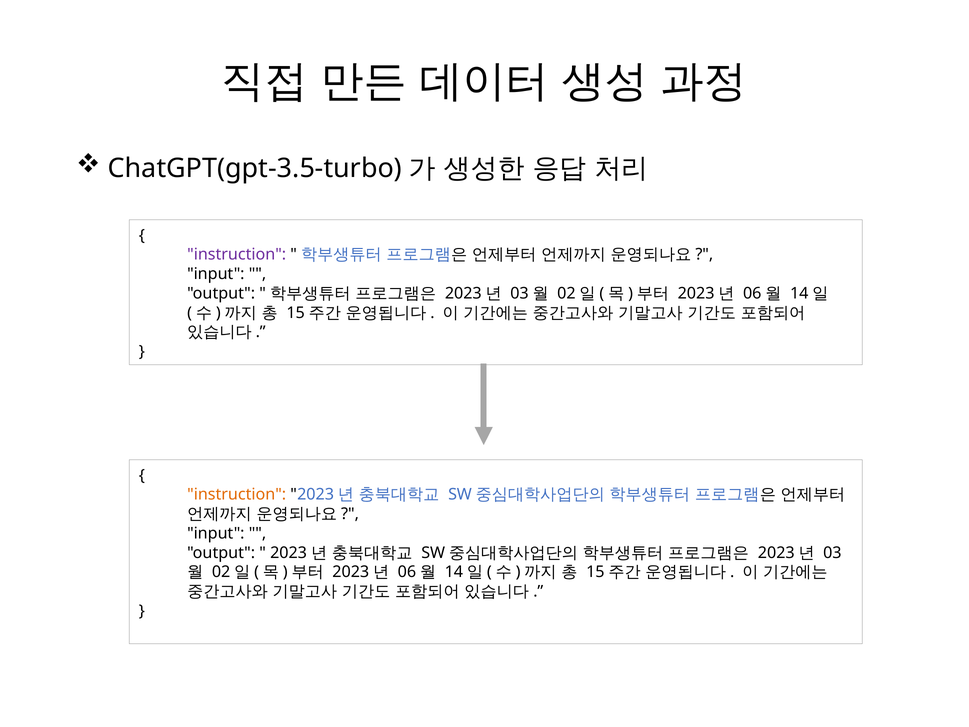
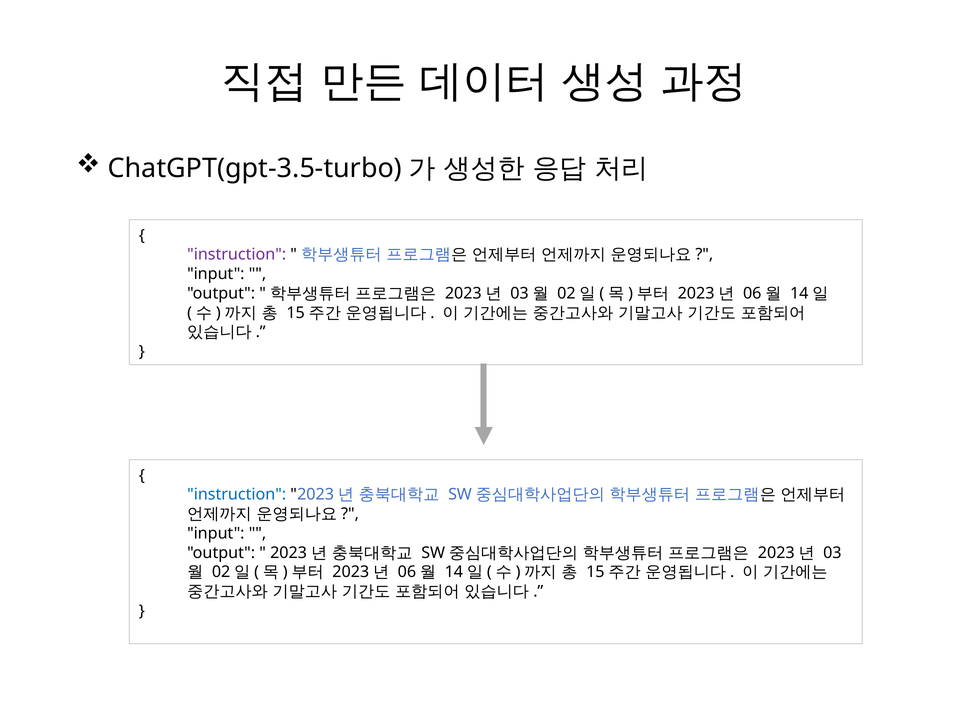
instruction at (237, 494) colour: orange -> blue
